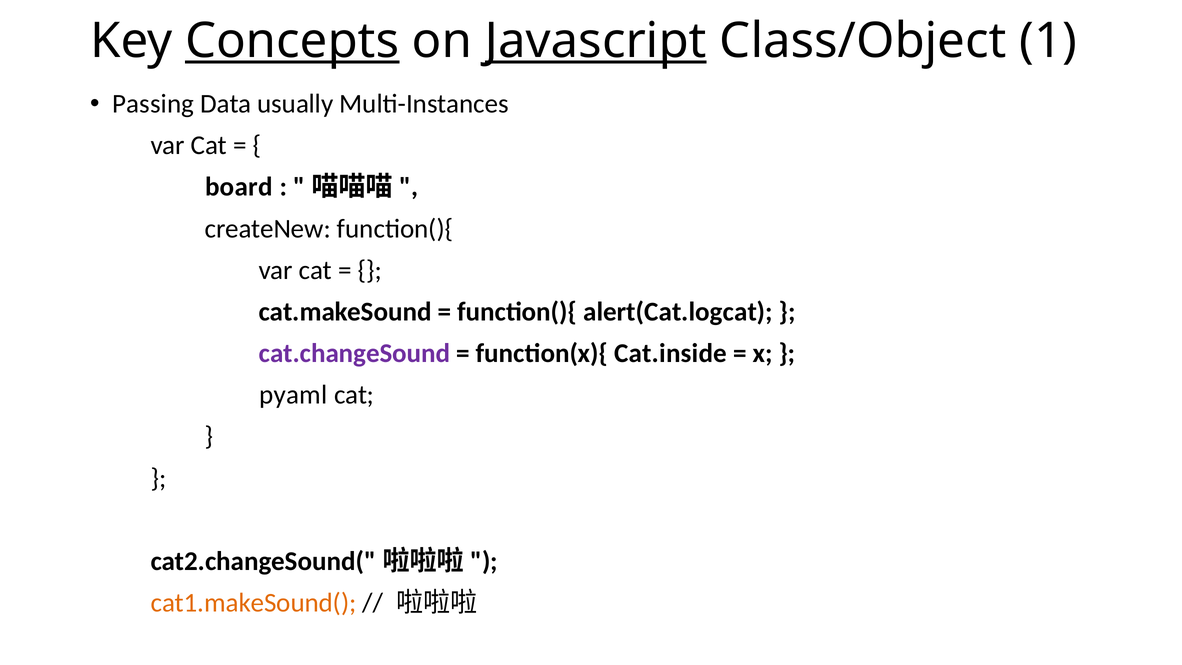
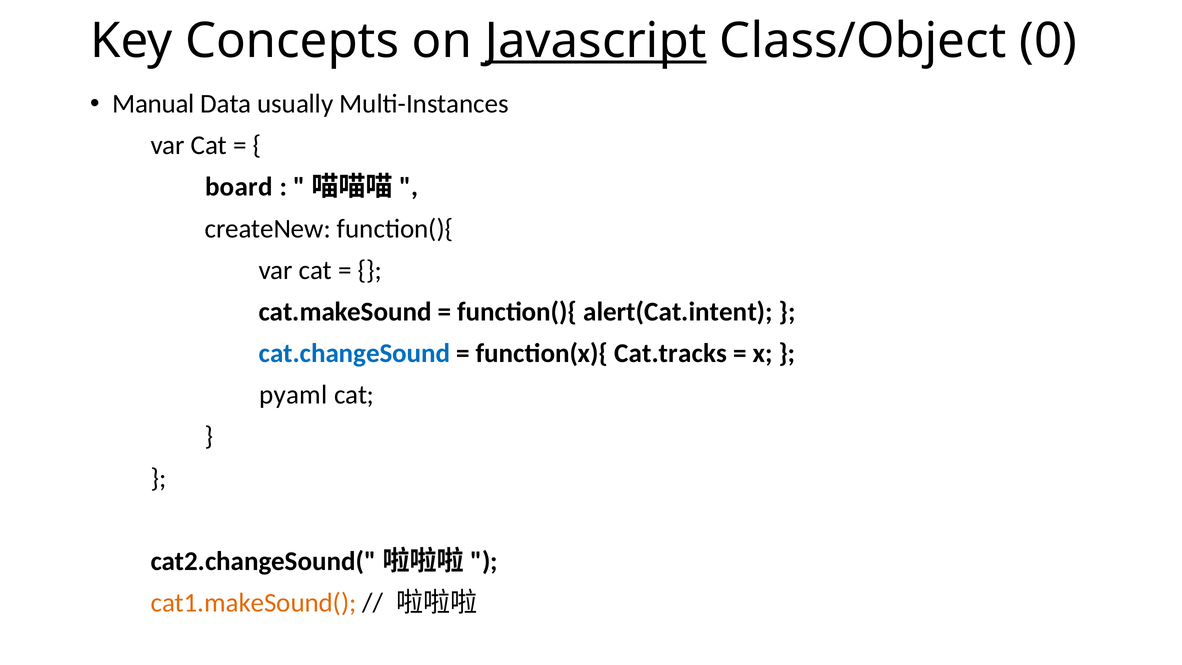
Concepts underline: present -> none
1: 1 -> 0
Passing: Passing -> Manual
alert(Cat.logcat: alert(Cat.logcat -> alert(Cat.intent
cat.changeSound colour: purple -> blue
Cat.inside: Cat.inside -> Cat.tracks
